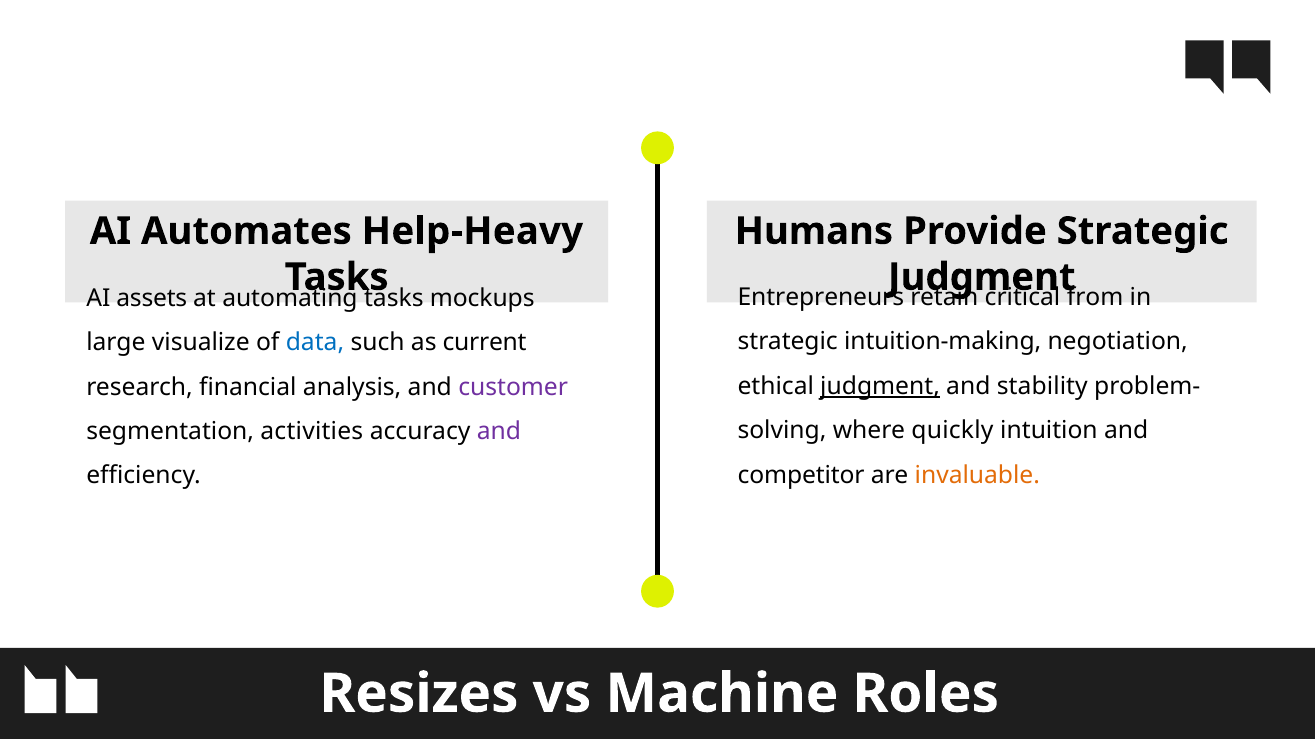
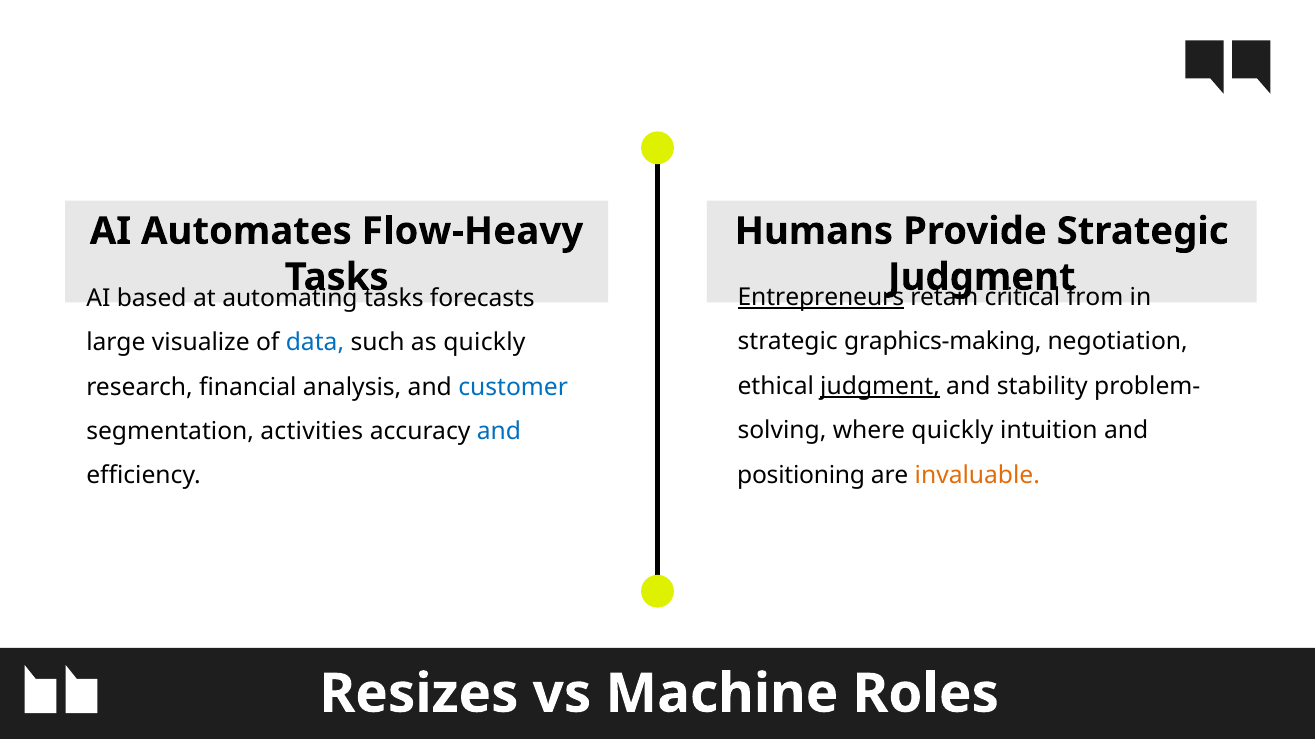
Help-Heavy: Help-Heavy -> Flow-Heavy
Entrepreneurs underline: none -> present
assets: assets -> based
mockups: mockups -> forecasts
intuition-making: intuition-making -> graphics-making
as current: current -> quickly
customer colour: purple -> blue
and at (499, 432) colour: purple -> blue
competitor: competitor -> positioning
